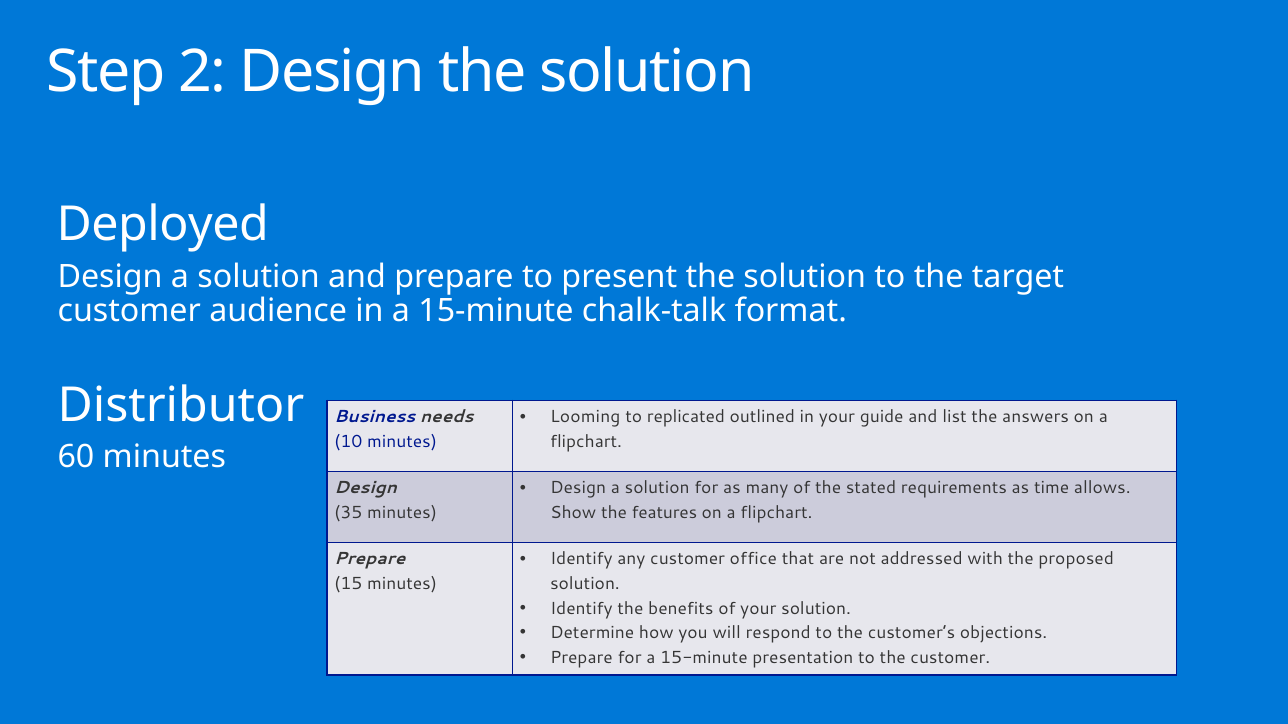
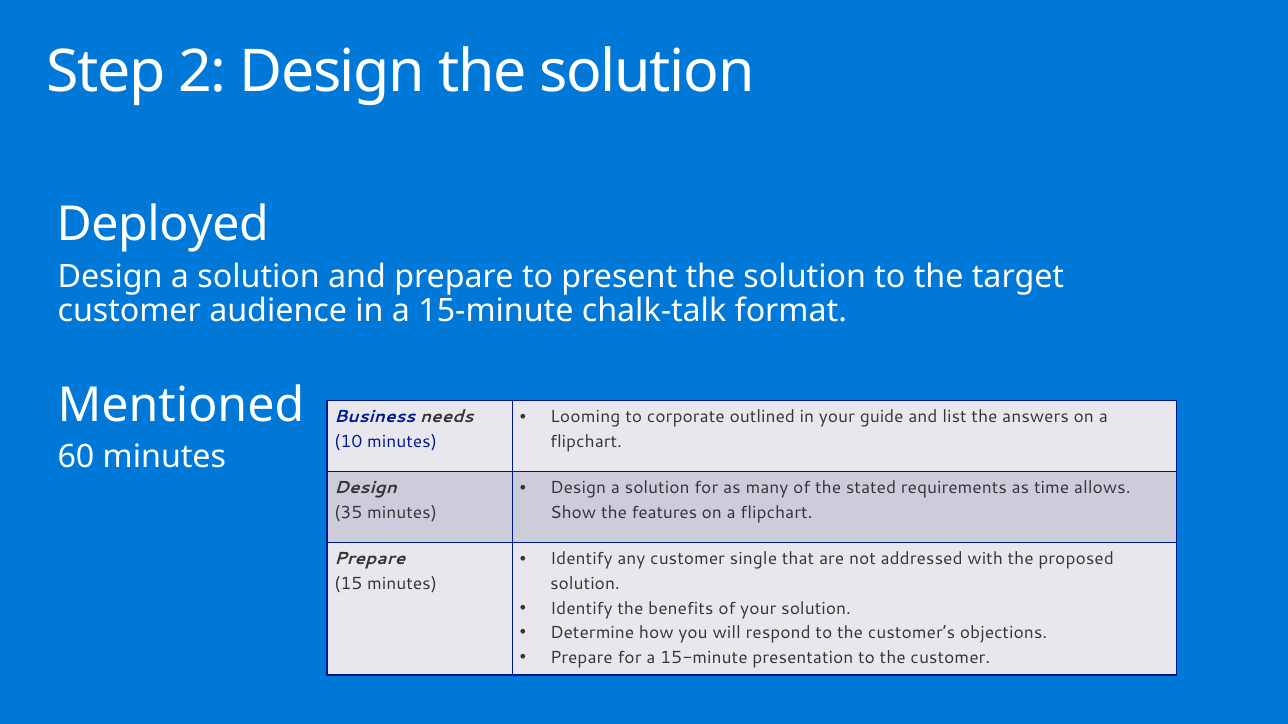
Distributor: Distributor -> Mentioned
replicated: replicated -> corporate
office: office -> single
